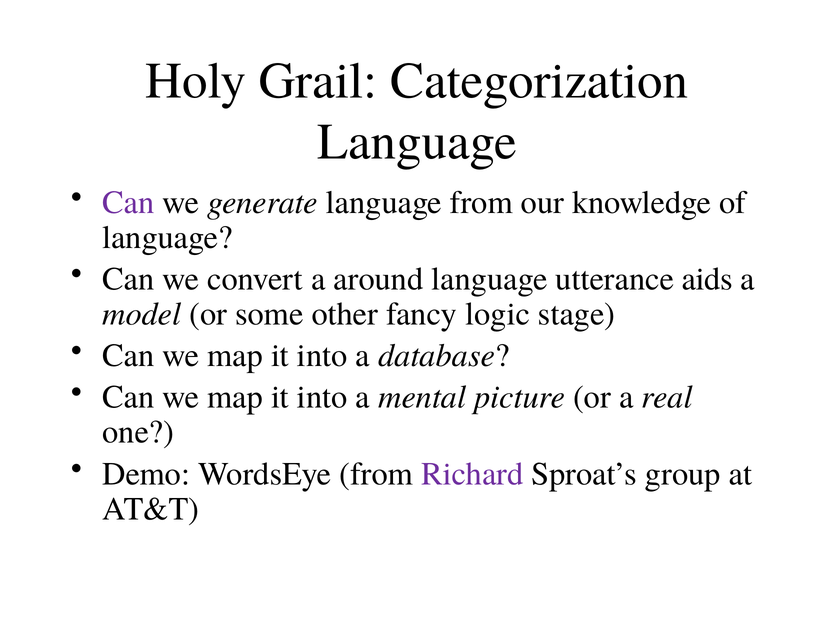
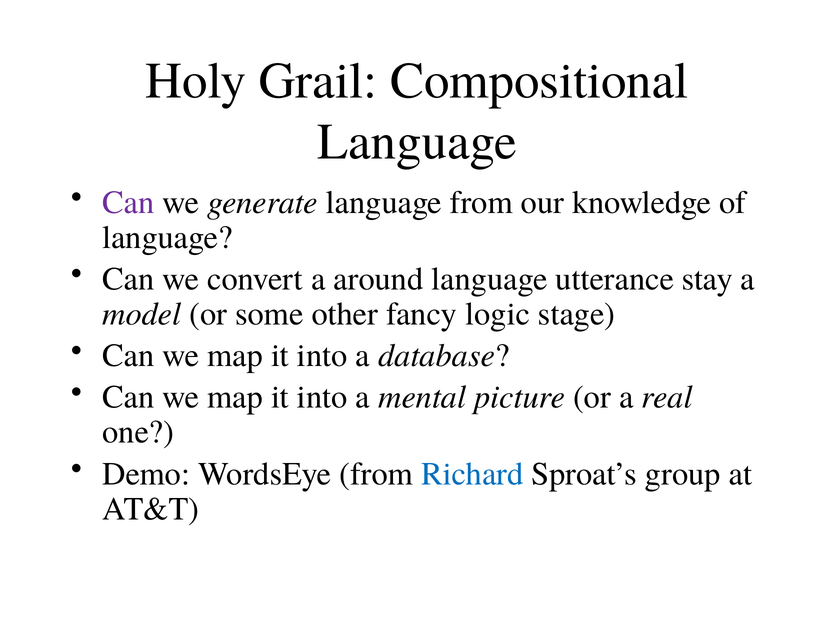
Categorization: Categorization -> Compositional
aids: aids -> stay
Richard colour: purple -> blue
